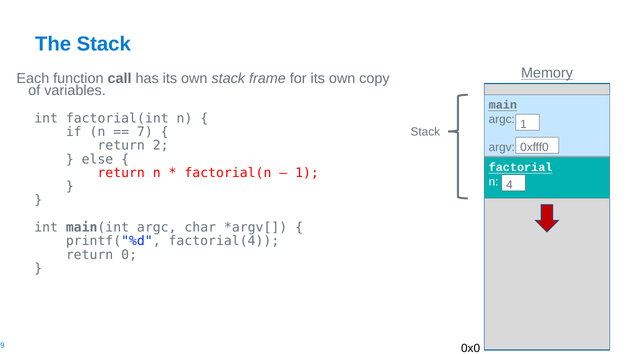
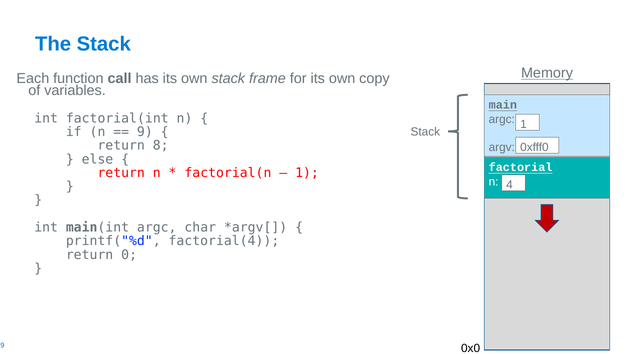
7: 7 -> 9
2: 2 -> 8
